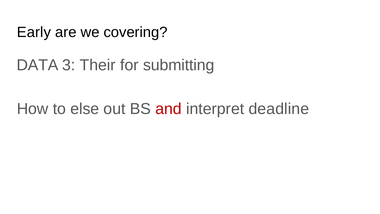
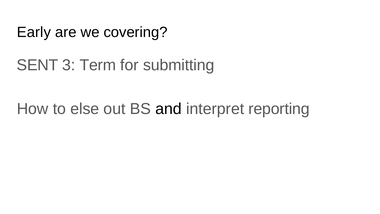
DATA: DATA -> SENT
Their: Their -> Term
and colour: red -> black
deadline: deadline -> reporting
